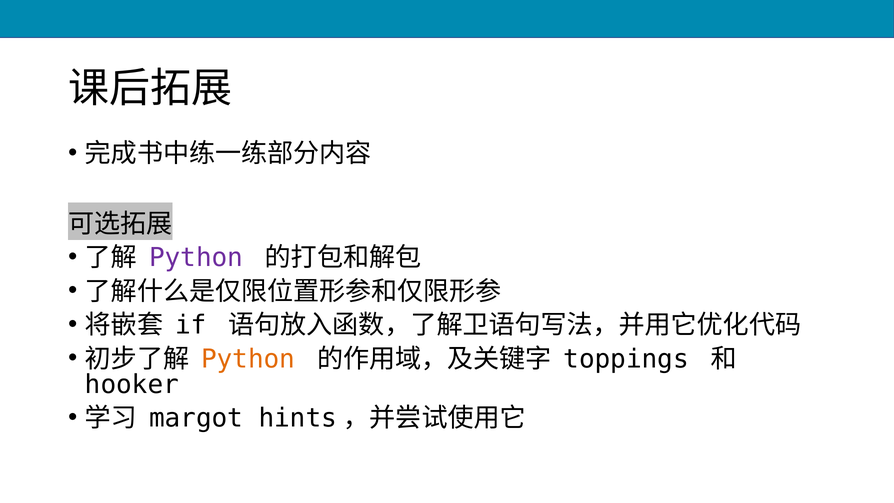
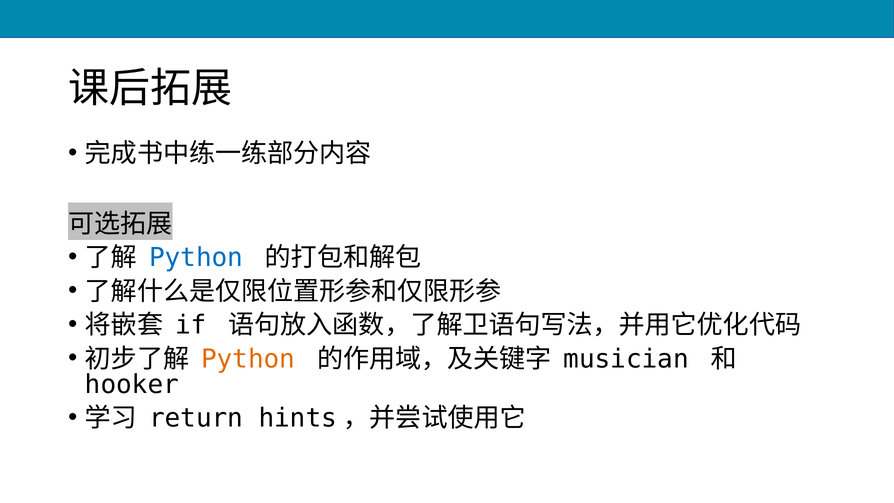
Python at (196, 258) colour: purple -> blue
toppings: toppings -> musician
margot: margot -> return
